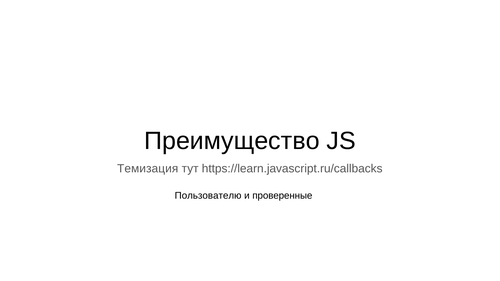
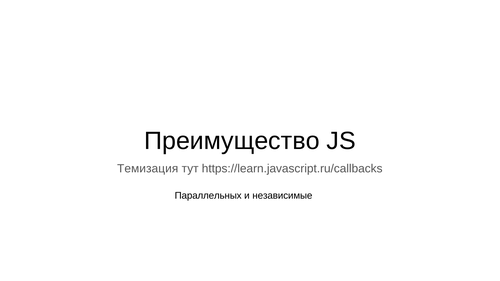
Пользователю: Пользователю -> Параллельных
проверенные: проверенные -> независимые
